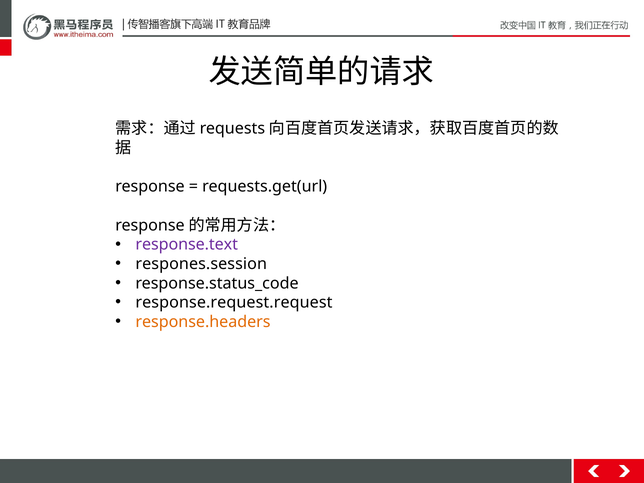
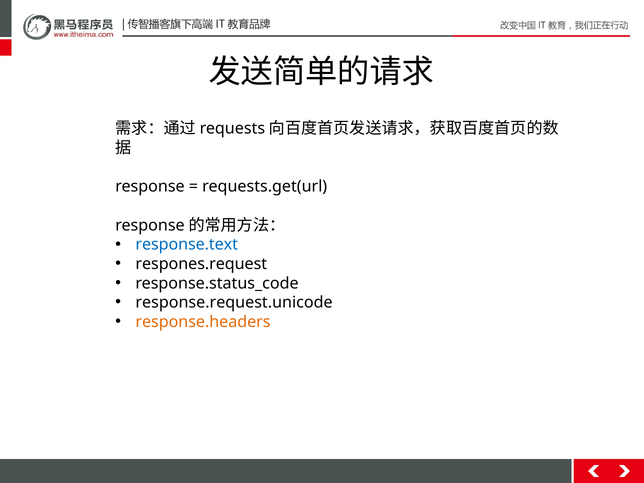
response.text colour: purple -> blue
respones.session: respones.session -> respones.request
response.request.request: response.request.request -> response.request.unicode
